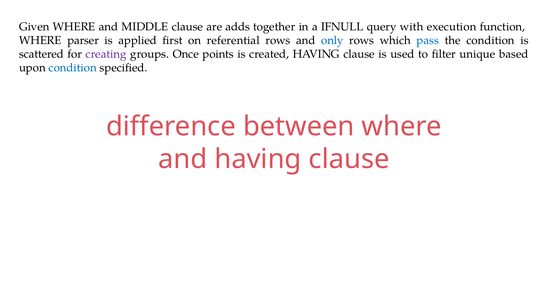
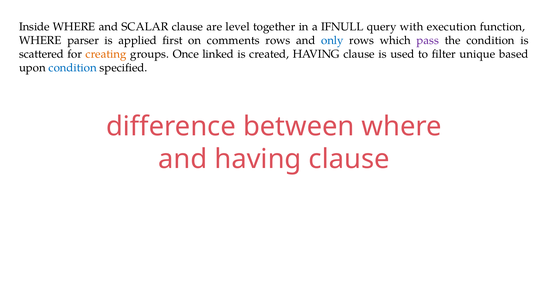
Given: Given -> Inside
MIDDLE: MIDDLE -> SCALAR
adds: adds -> level
referential: referential -> comments
pass colour: blue -> purple
creating colour: purple -> orange
points: points -> linked
